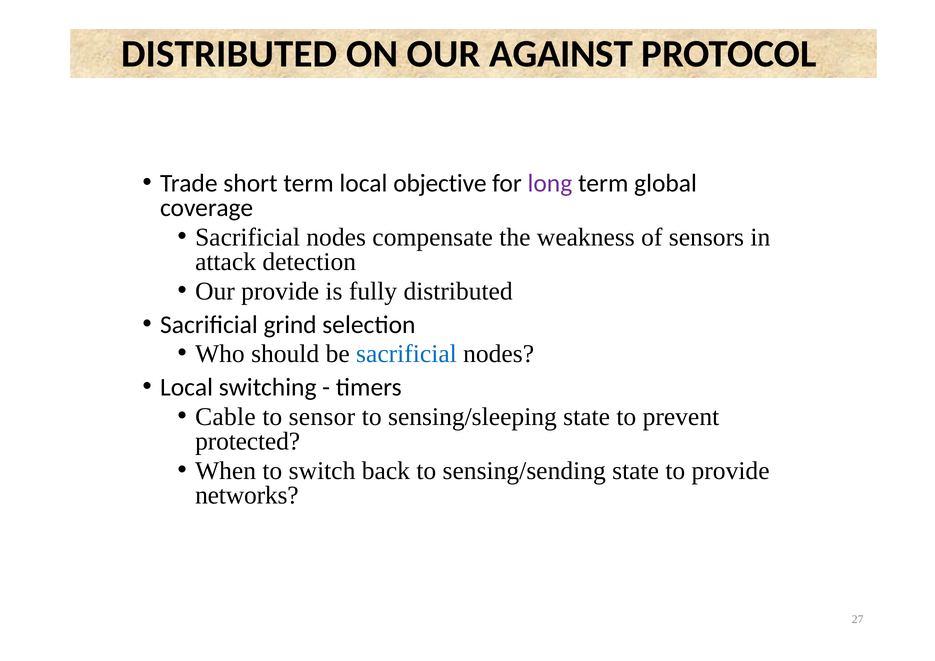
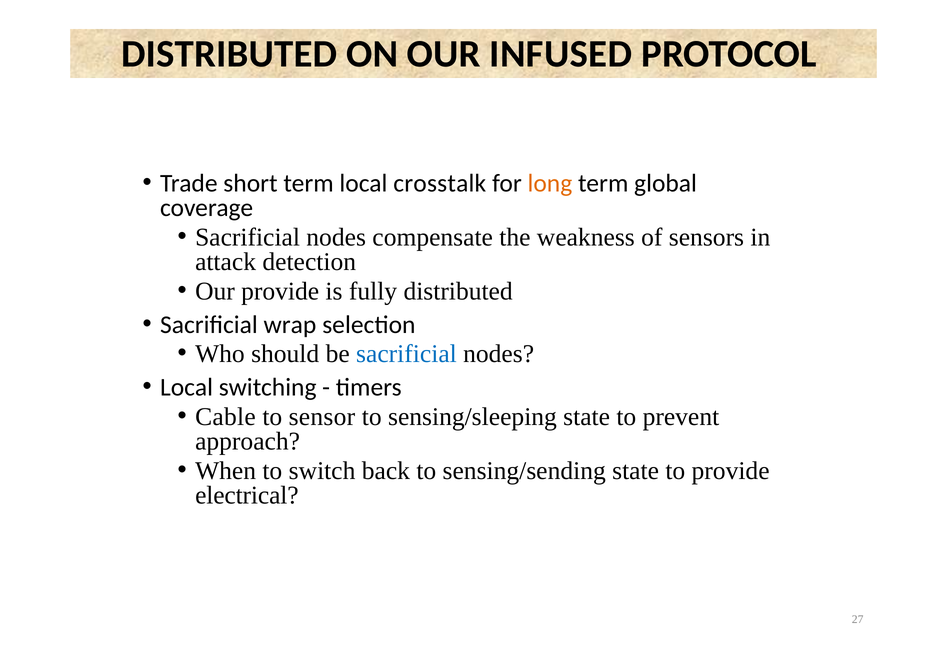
AGAINST: AGAINST -> INFUSED
objective: objective -> crosstalk
long colour: purple -> orange
grind: grind -> wrap
protected: protected -> approach
networks: networks -> electrical
